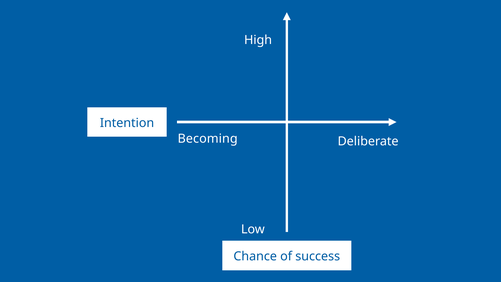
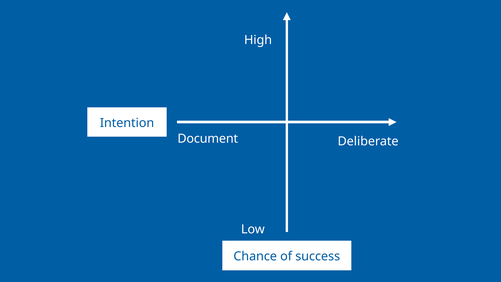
Becoming: Becoming -> Document
